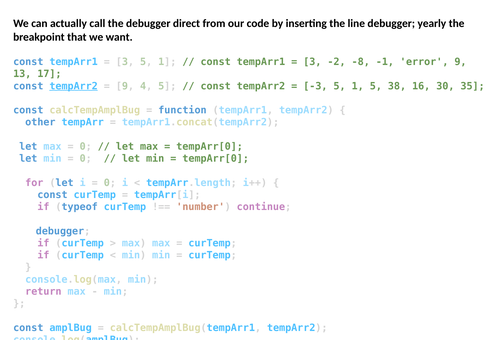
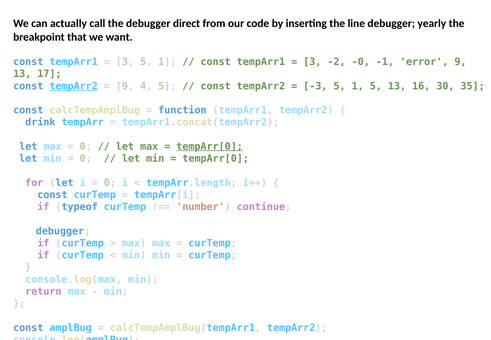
-8: -8 -> -0
5 38: 38 -> 13
other: other -> drink
tempArr[0 at (210, 146) underline: none -> present
